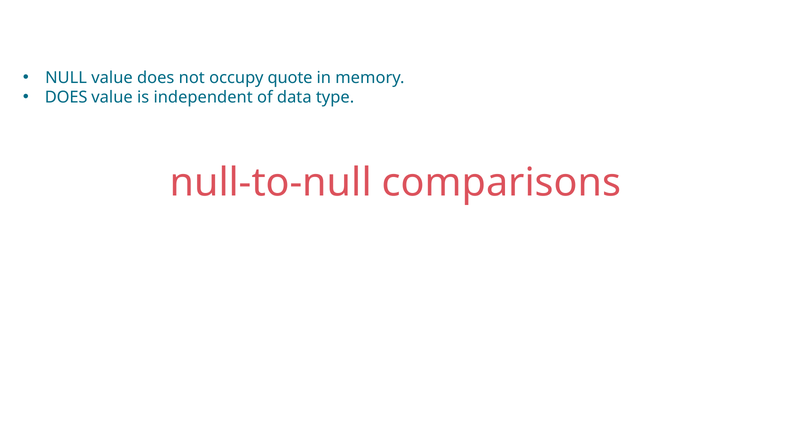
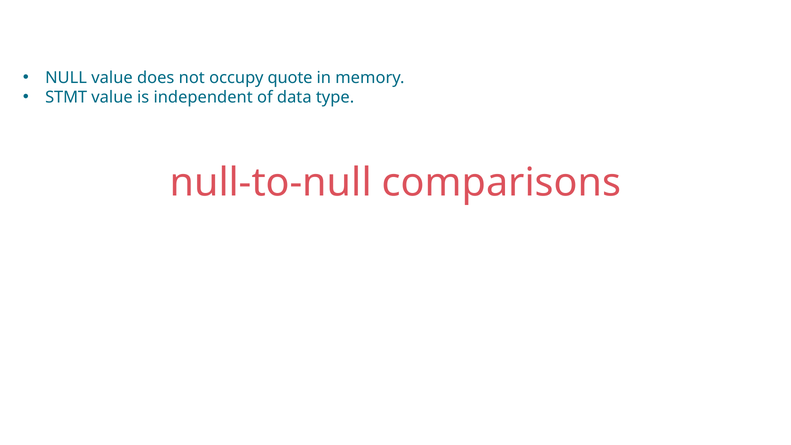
DOES at (66, 97): DOES -> STMT
